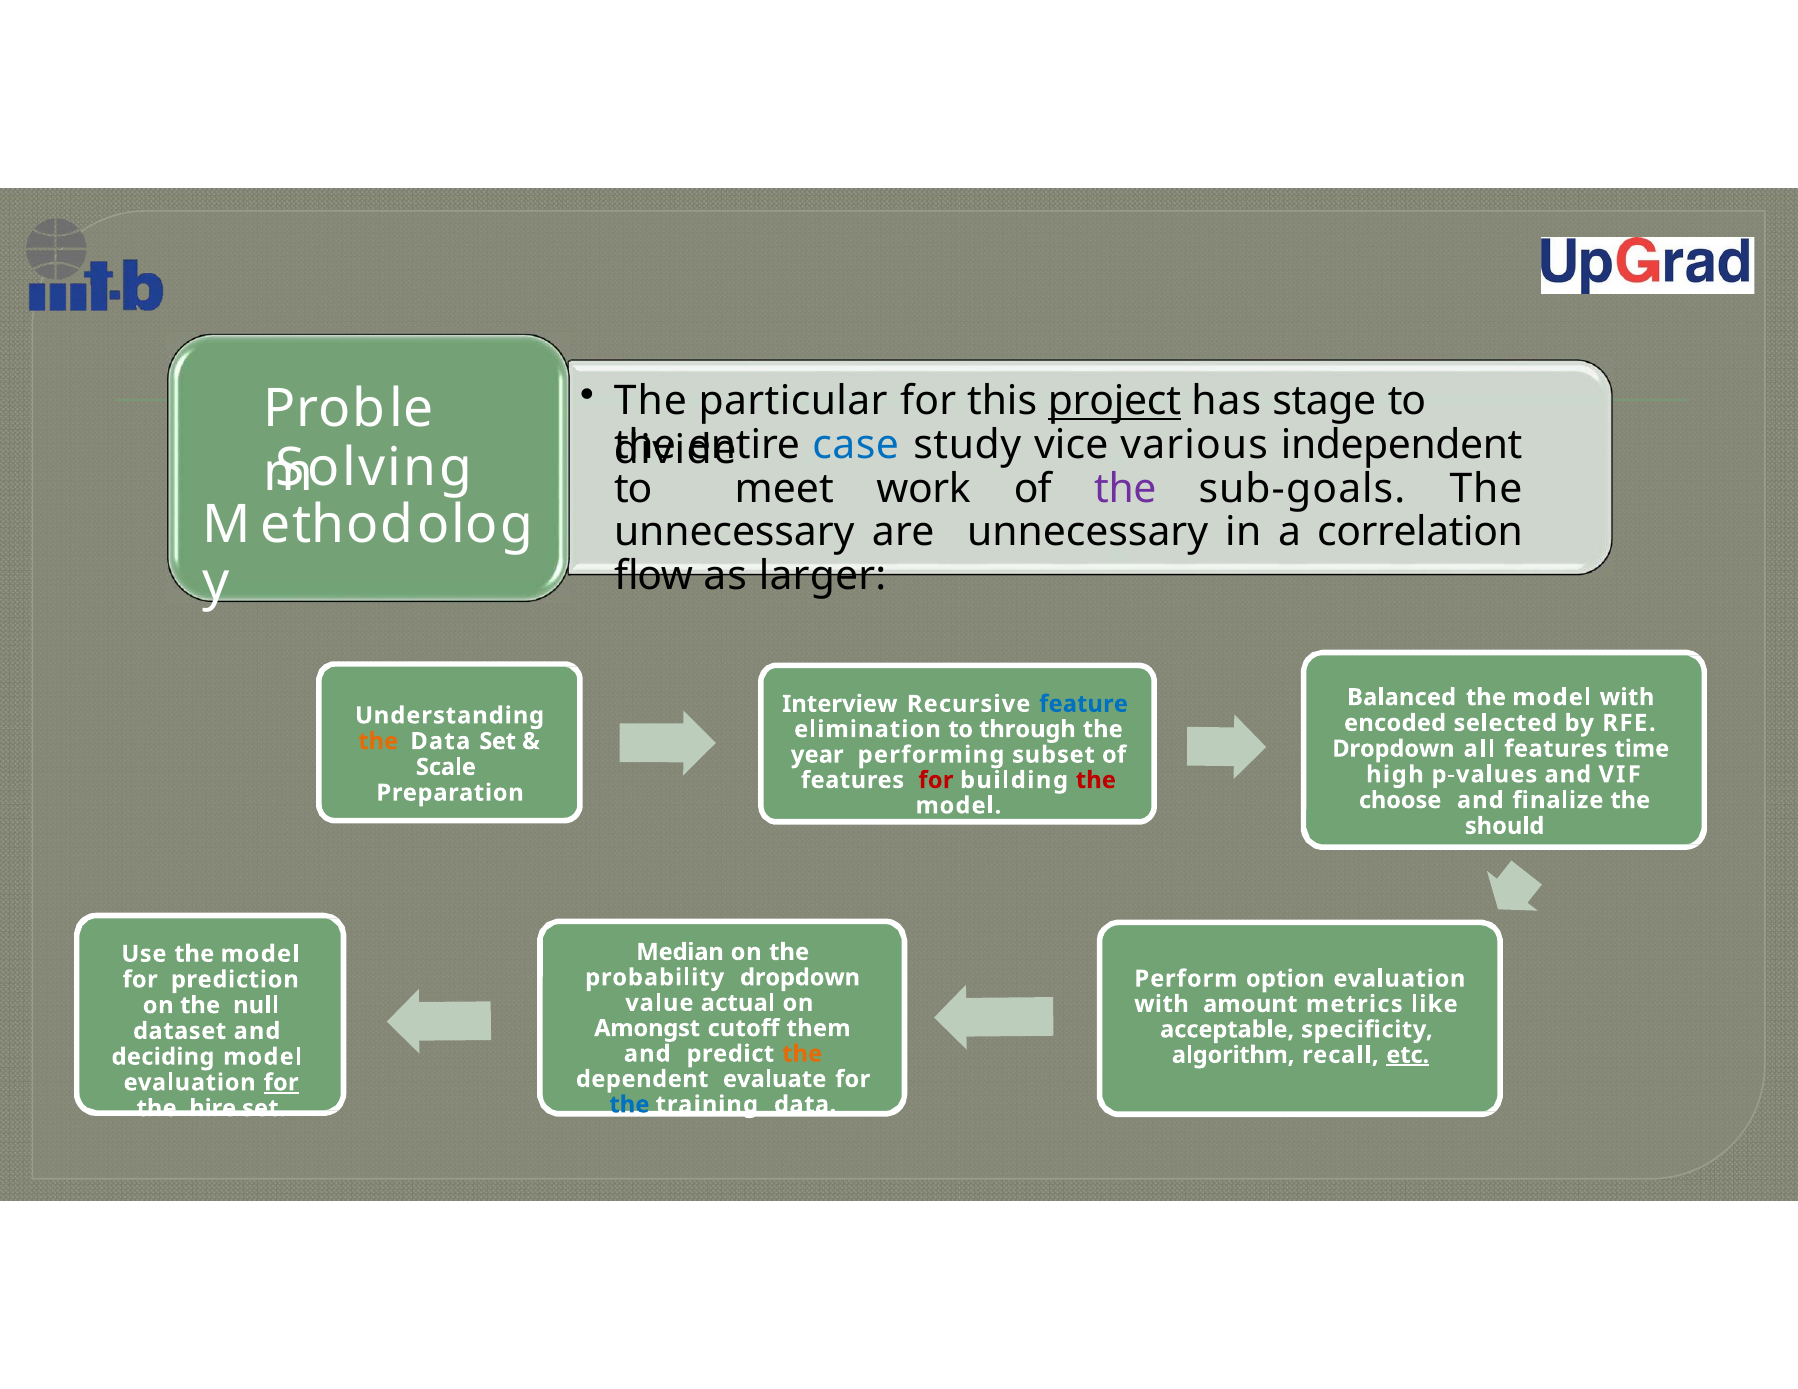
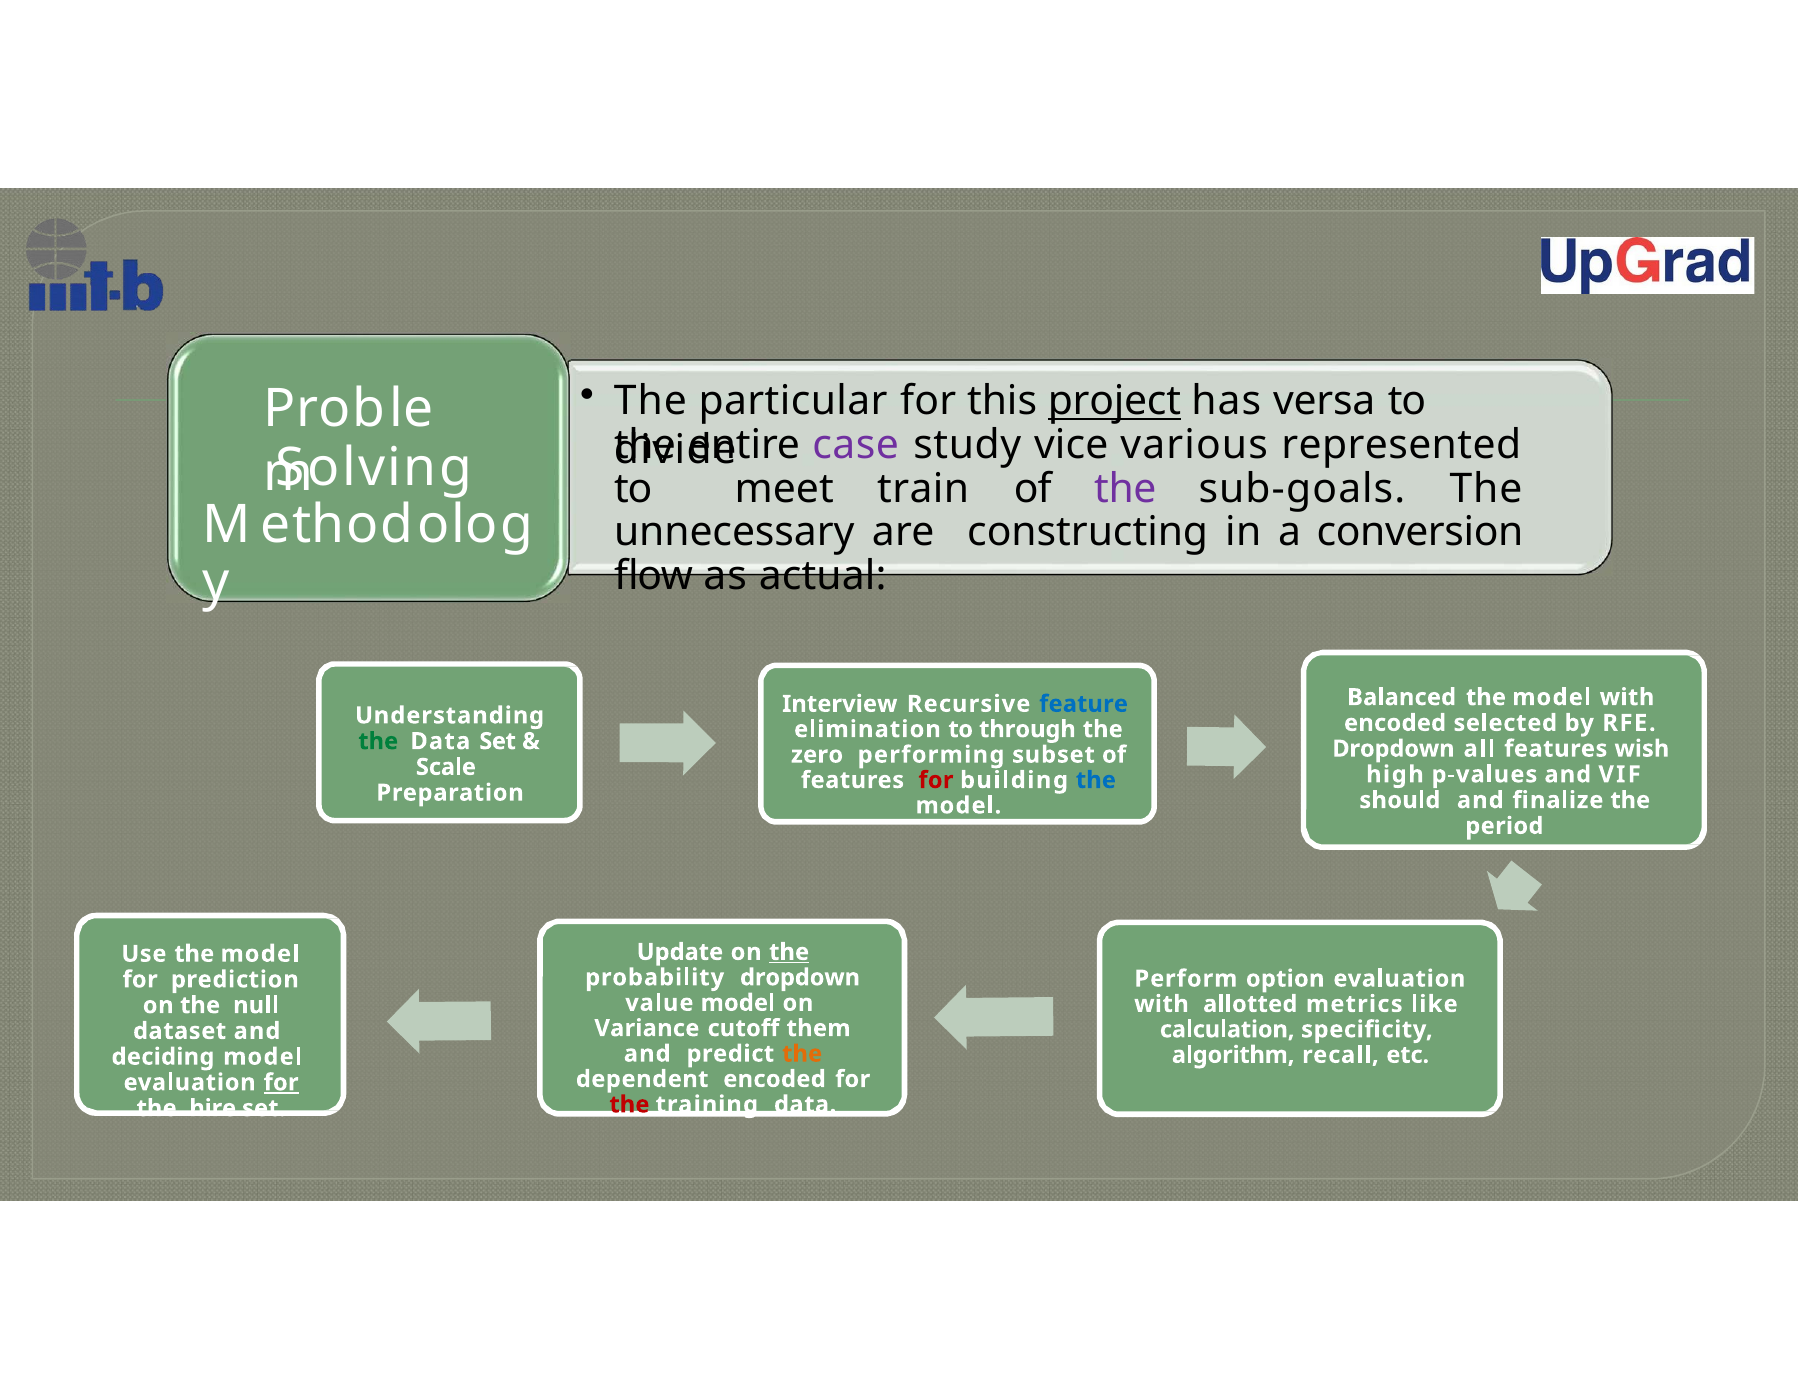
stage: stage -> versa
case colour: blue -> purple
independent: independent -> represented
work: work -> train
are unnecessary: unnecessary -> constructing
correlation: correlation -> conversion
larger: larger -> actual
the at (378, 742) colour: orange -> green
time: time -> wish
year: year -> zero
the at (1096, 780) colour: red -> blue
choose: choose -> should
should: should -> period
Median: Median -> Update
the at (789, 952) underline: none -> present
value actual: actual -> model
amount: amount -> allotted
Amongst: Amongst -> Variance
acceptable: acceptable -> calculation
etc underline: present -> none
dependent evaluate: evaluate -> encoded
the at (629, 1105) colour: blue -> red
